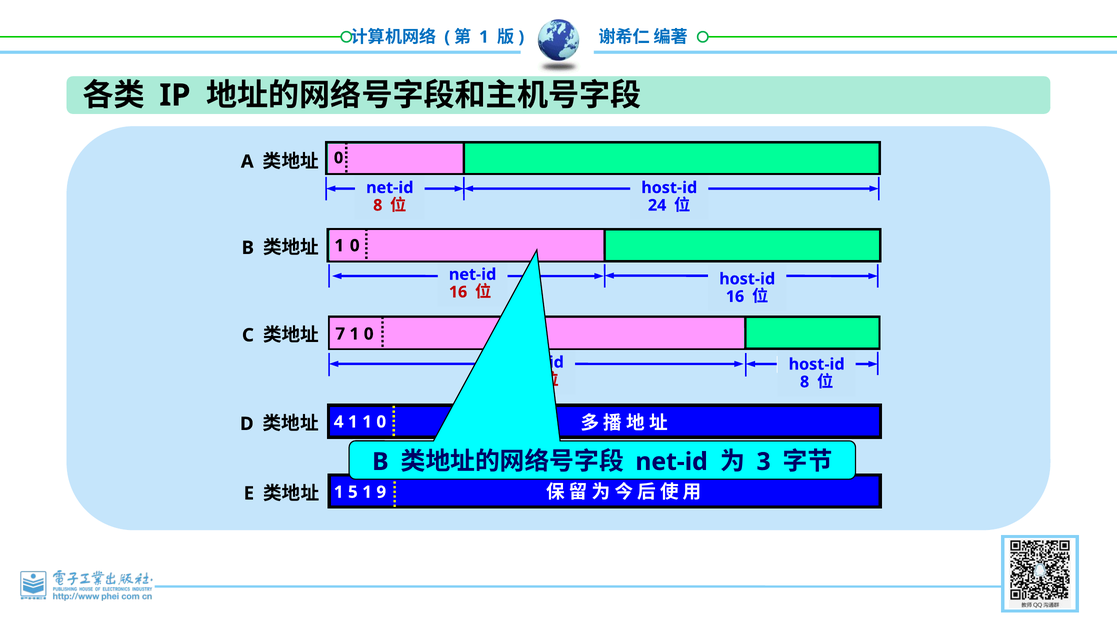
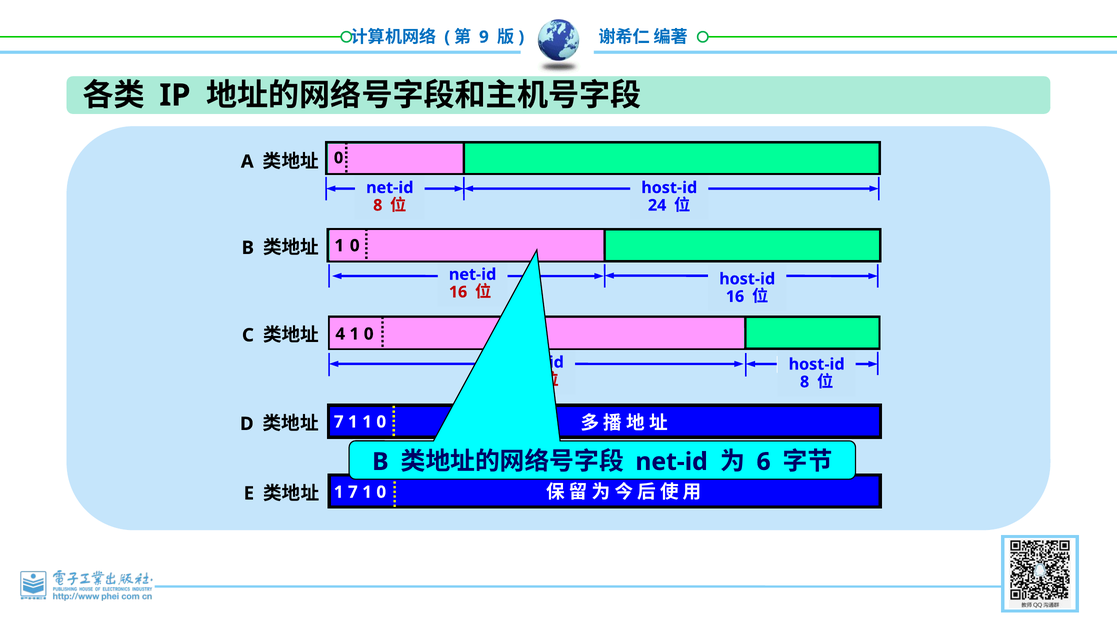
1 at (484, 37): 1 -> 9
7: 7 -> 4
4 at (339, 422): 4 -> 7
3: 3 -> 6
1 5: 5 -> 7
9 at (381, 492): 9 -> 0
